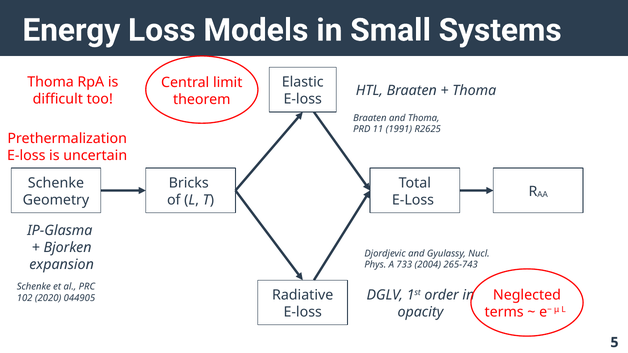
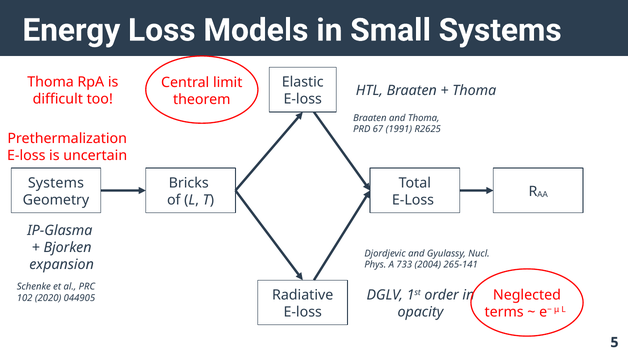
11: 11 -> 67
Schenke at (56, 183): Schenke -> Systems
265-743: 265-743 -> 265-141
